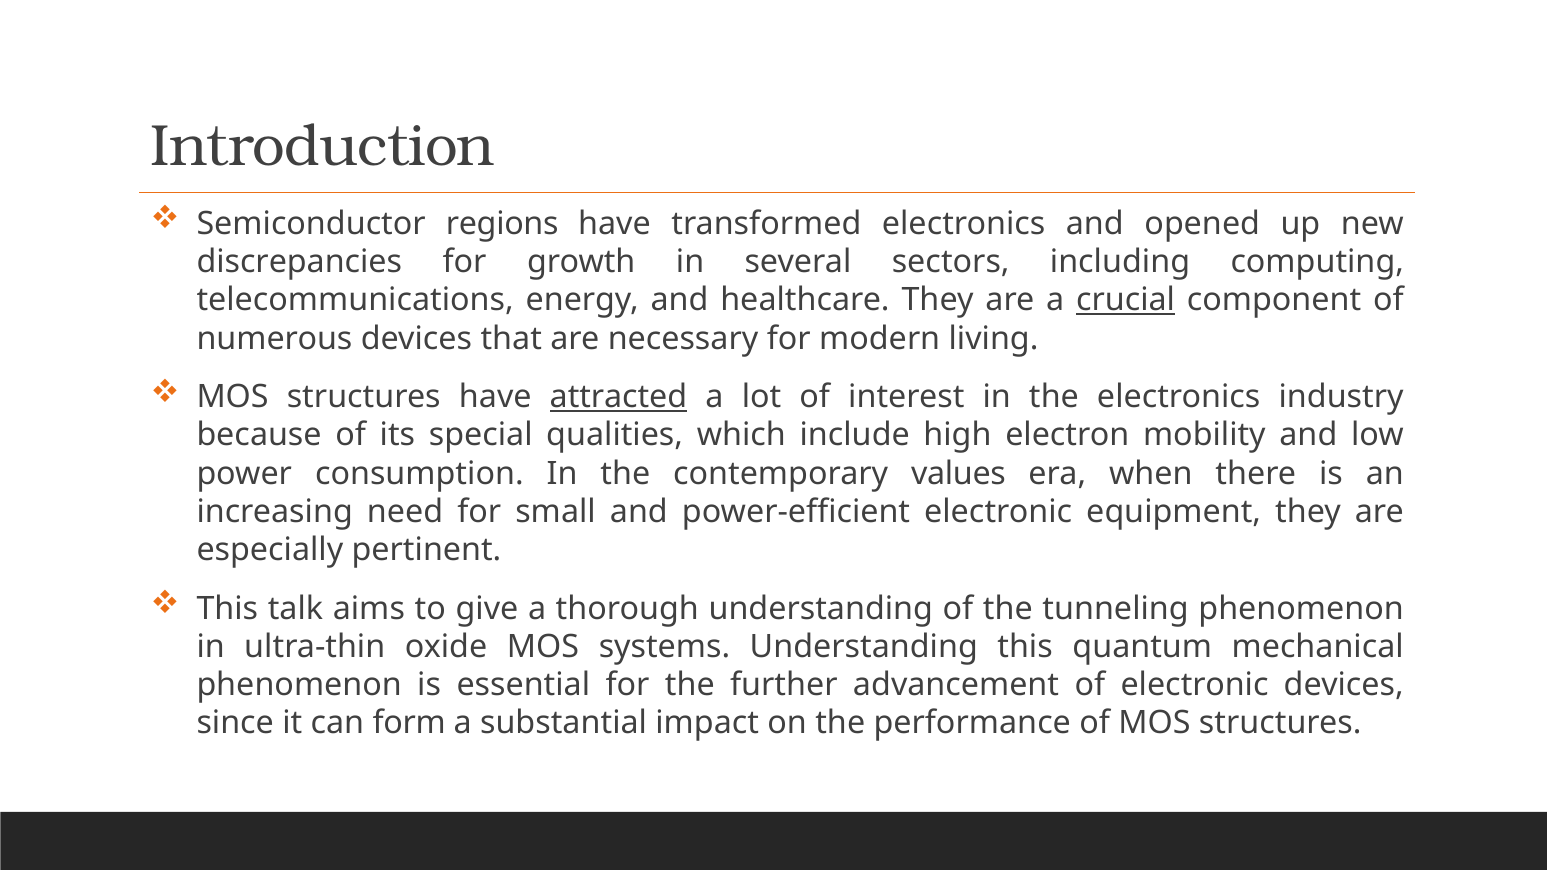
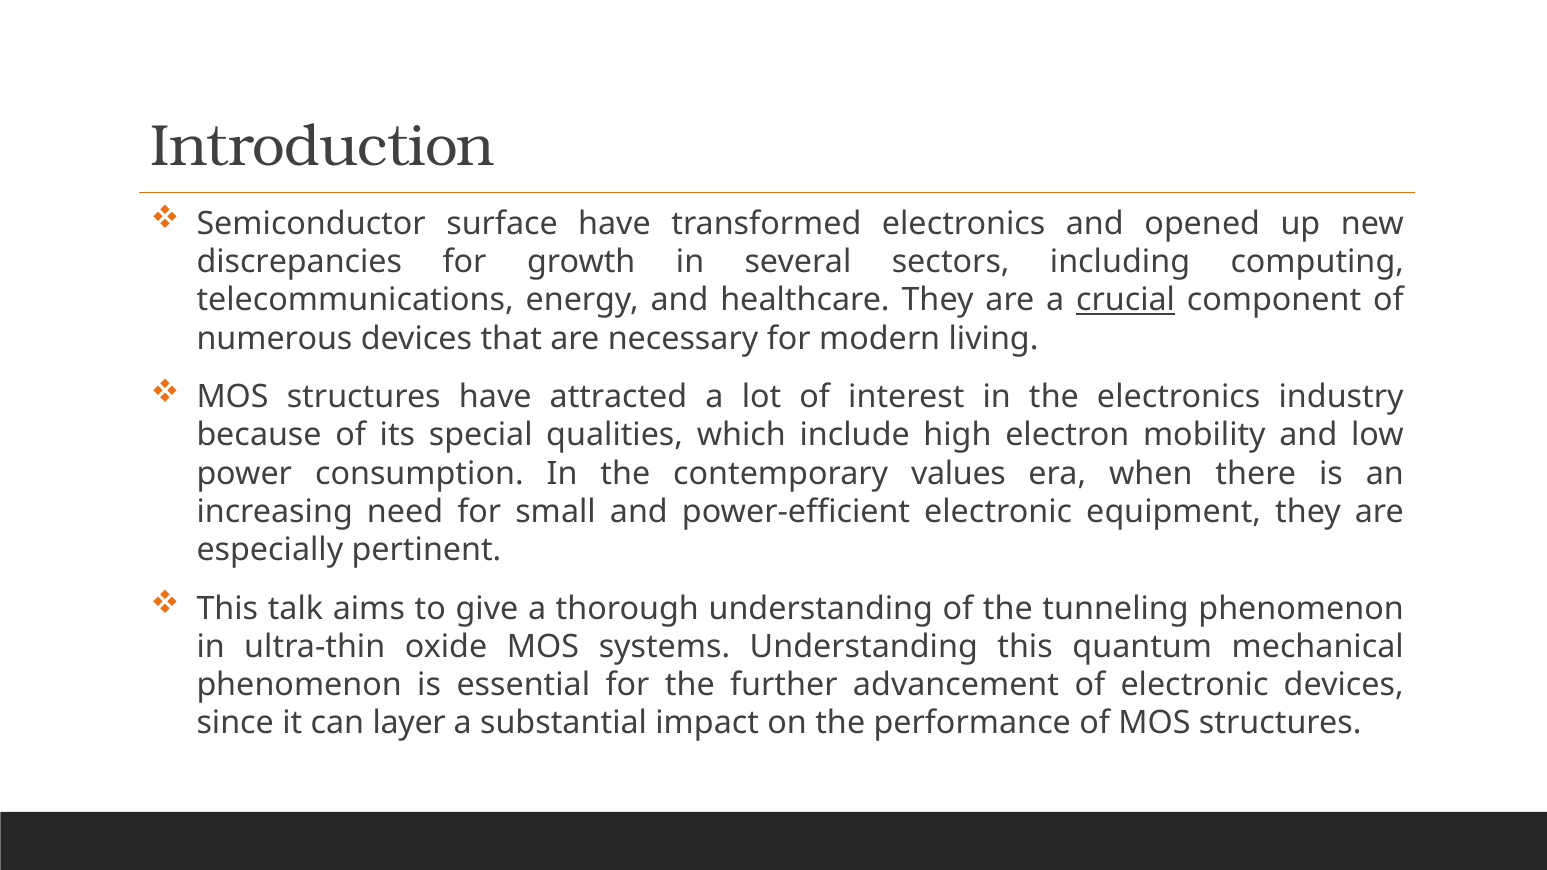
regions: regions -> surface
attracted underline: present -> none
form: form -> layer
